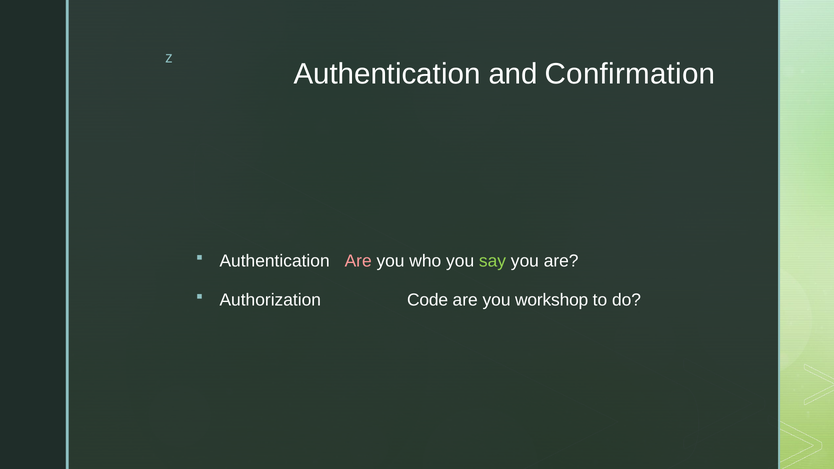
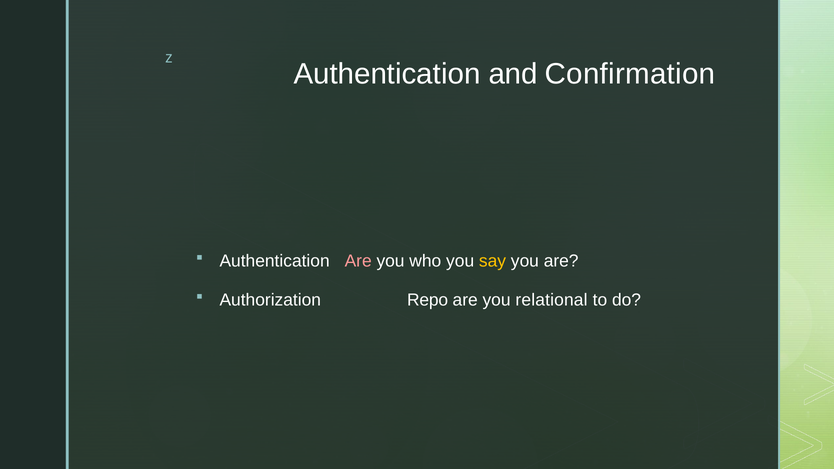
say colour: light green -> yellow
Code: Code -> Repo
workshop: workshop -> relational
